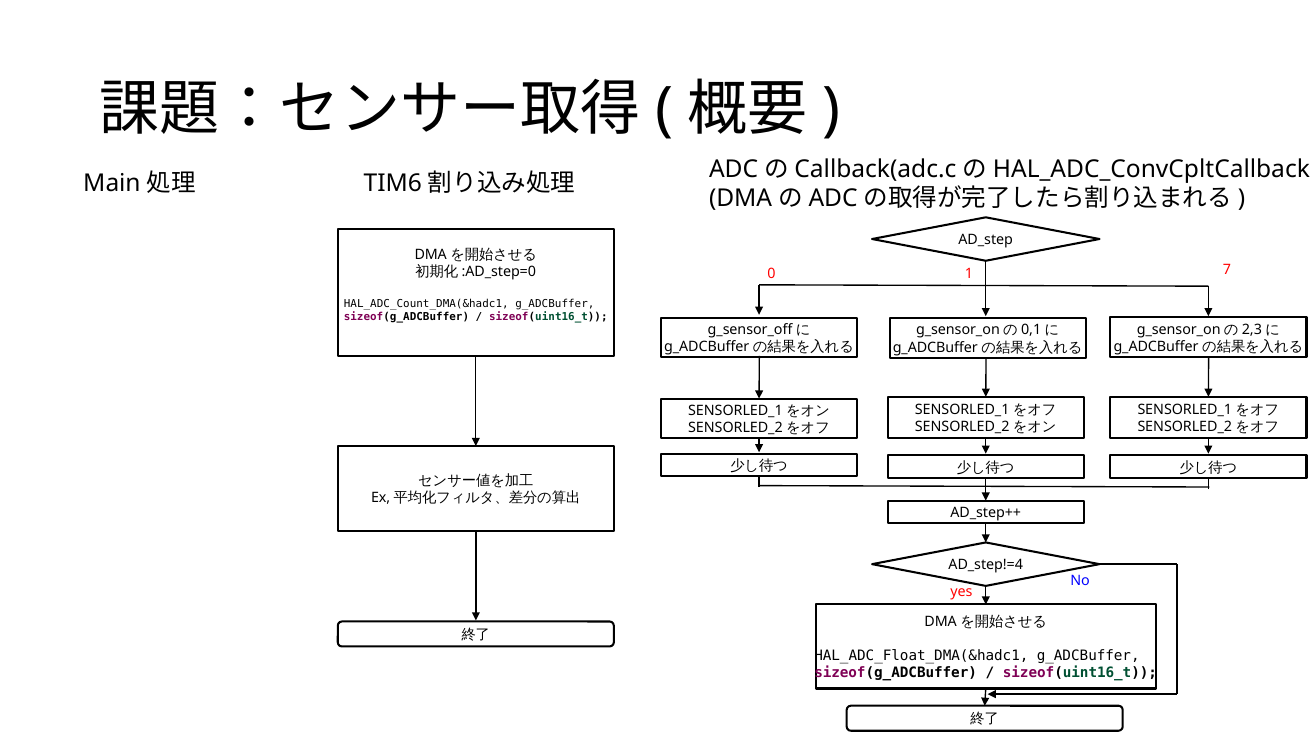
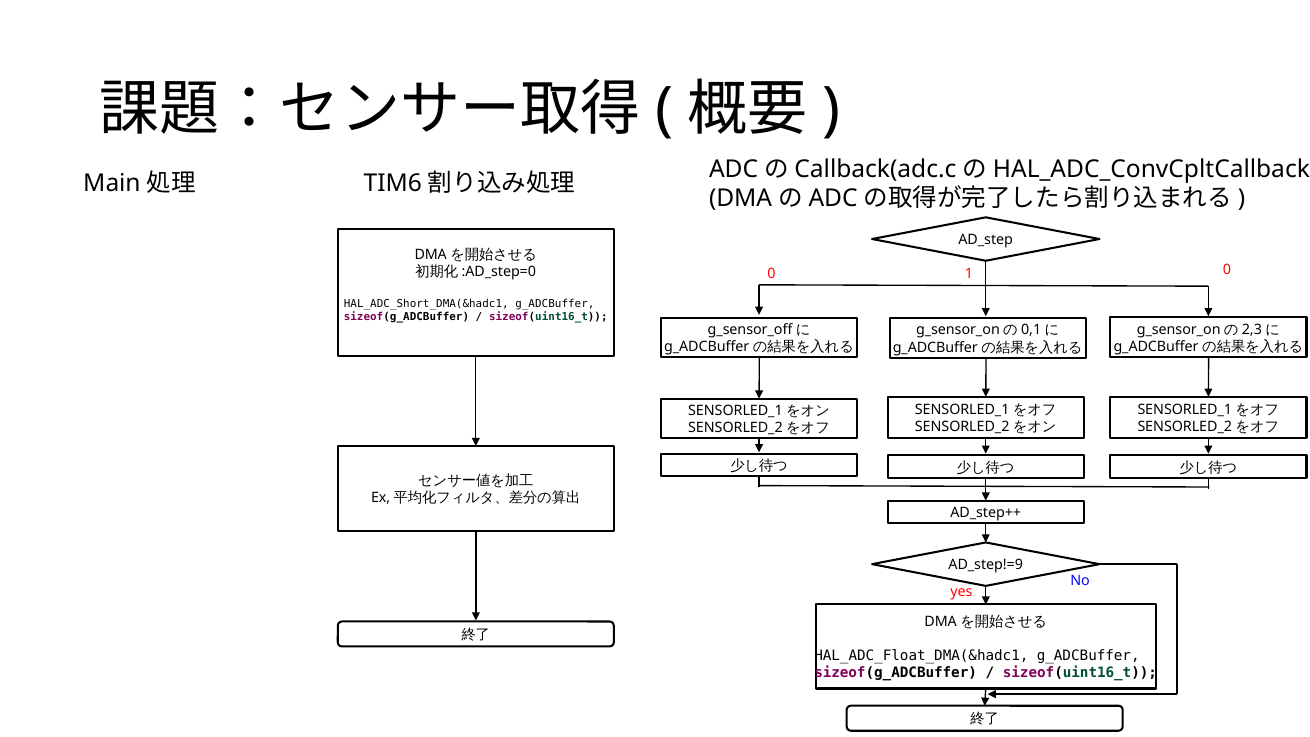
1 7: 7 -> 0
HAL_ADC_Count_DMA(&hadc1: HAL_ADC_Count_DMA(&hadc1 -> HAL_ADC_Short_DMA(&hadc1
AD_step!=4: AD_step!=4 -> AD_step!=9
